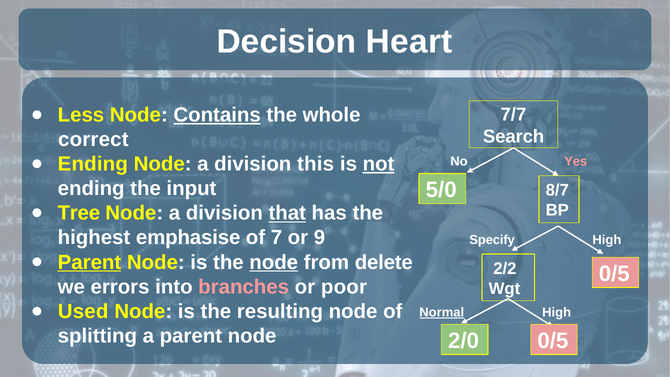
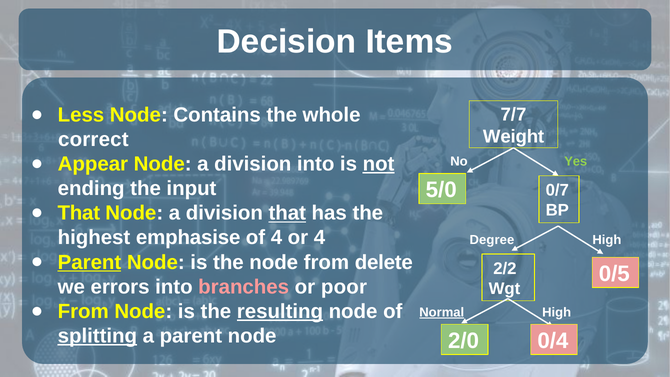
Heart: Heart -> Items
Contains underline: present -> none
Search: Search -> Weight
Ending at (93, 164): Ending -> Appear
division this: this -> into
Yes colour: pink -> light green
8/7: 8/7 -> 0/7
Tree at (79, 213): Tree -> That
of 7: 7 -> 4
or 9: 9 -> 4
Specify: Specify -> Degree
node at (274, 262) underline: present -> none
Used at (83, 311): Used -> From
resulting underline: none -> present
splitting underline: none -> present
2/0 0/5: 0/5 -> 0/4
